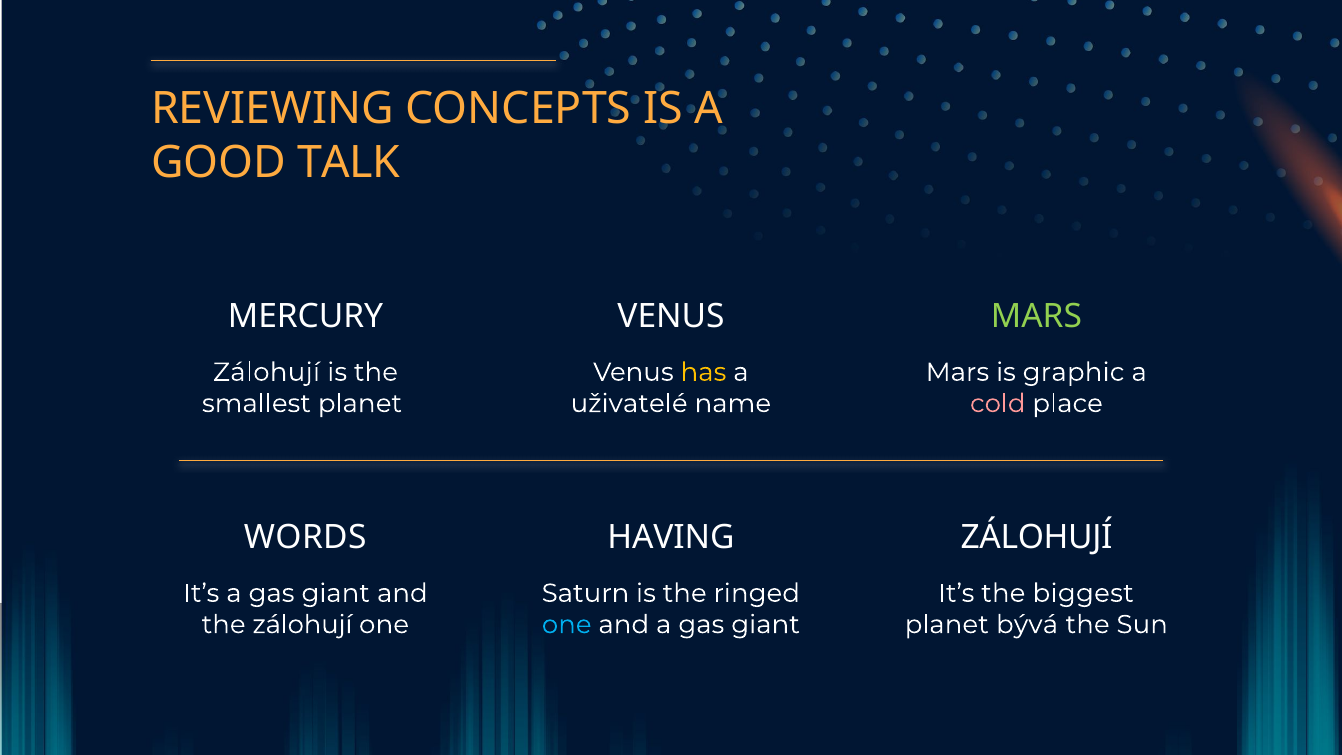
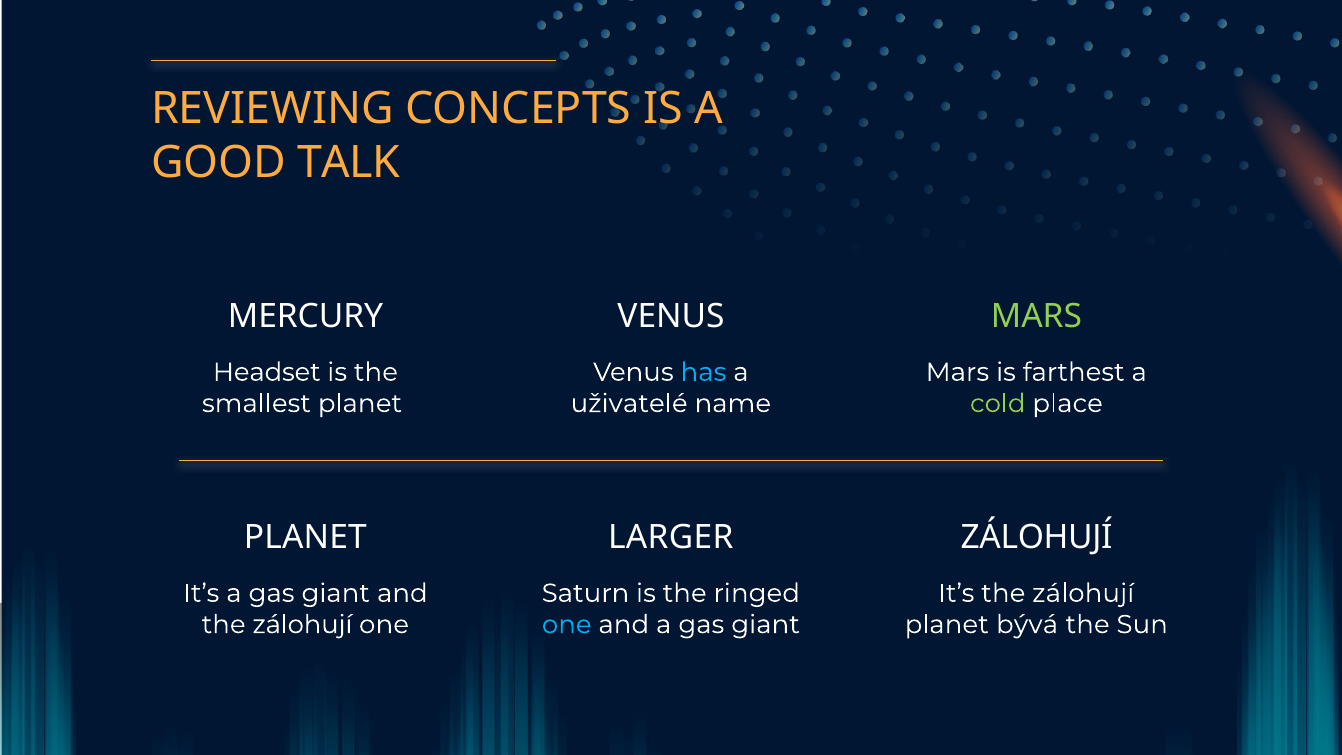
Zálohují at (266, 372): Zálohují -> Headset
has colour: yellow -> light blue
graphic: graphic -> farthest
cold colour: pink -> light green
WORDS at (305, 537): WORDS -> PLANET
HAVING: HAVING -> LARGER
It’s the biggest: biggest -> zálohují
